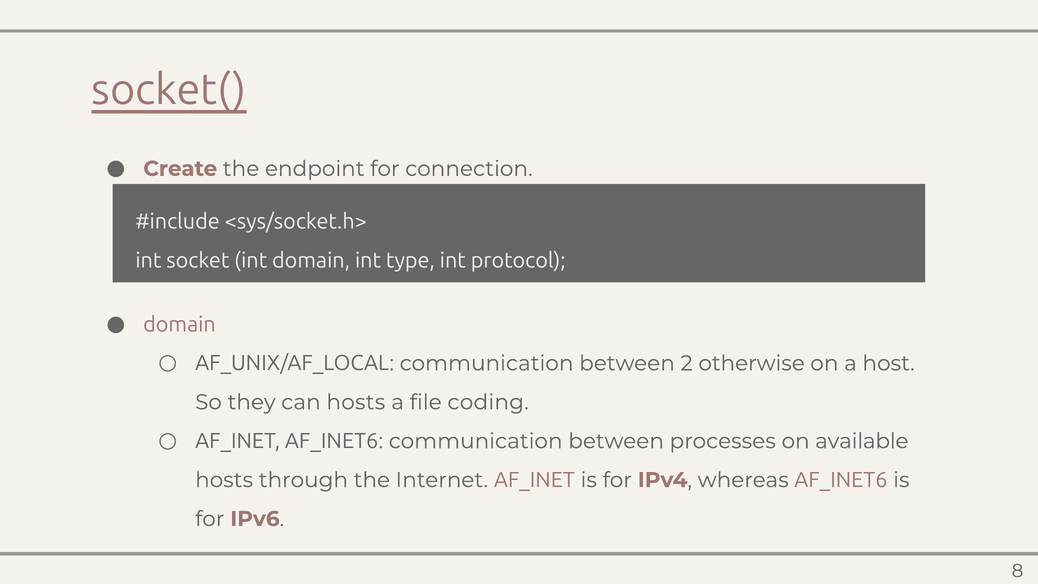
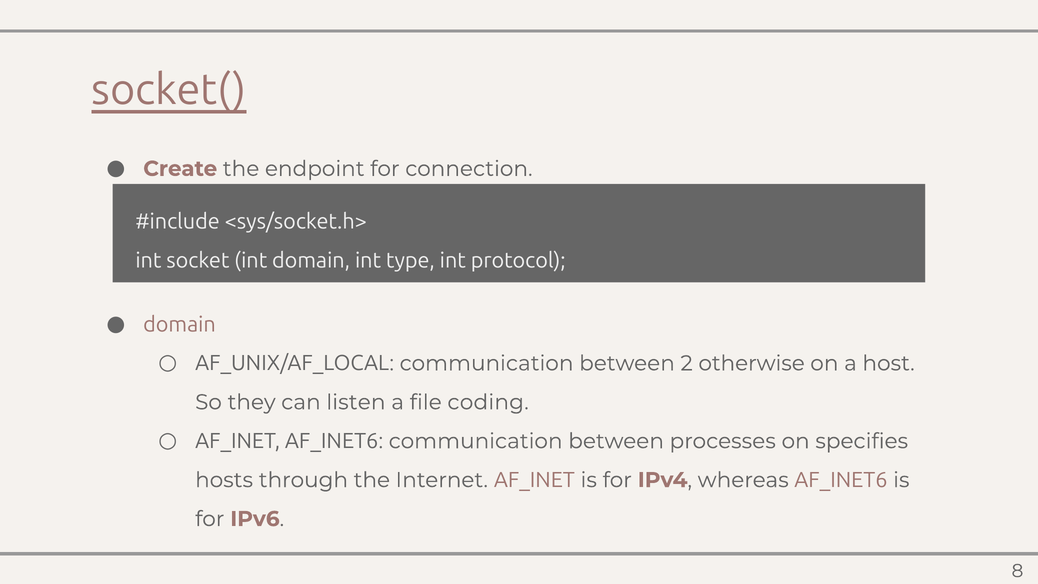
can hosts: hosts -> listen
available: available -> specifies
